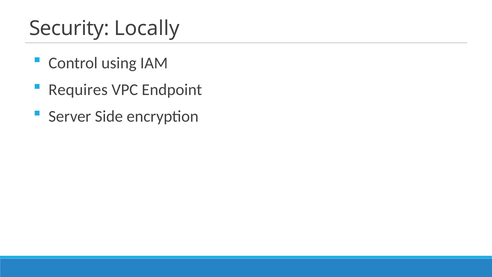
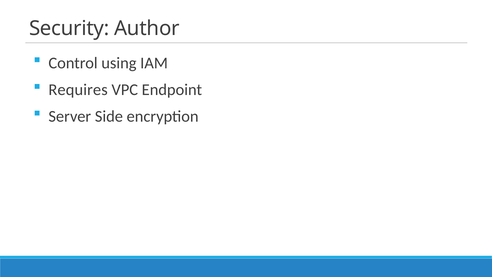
Locally: Locally -> Author
